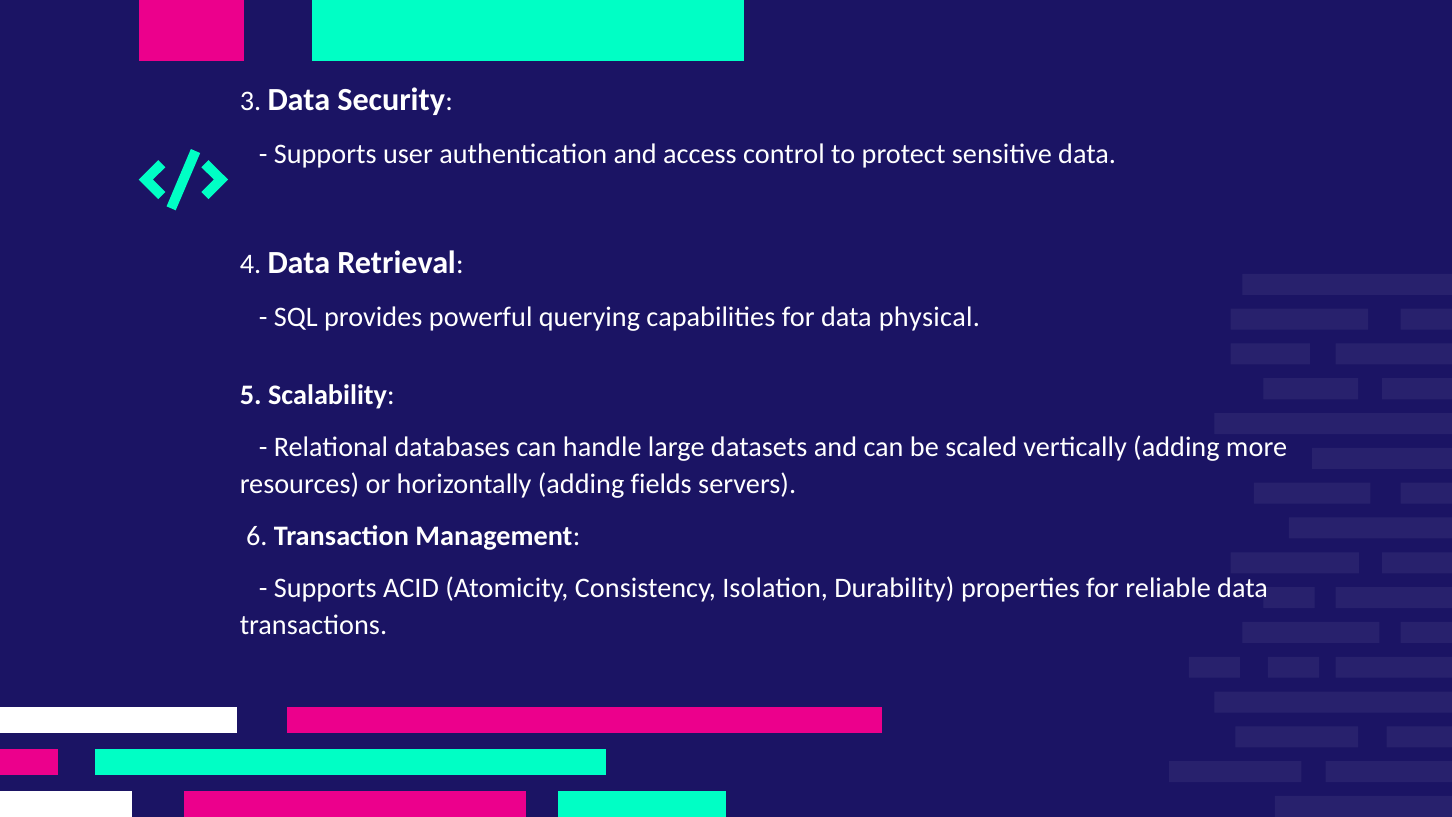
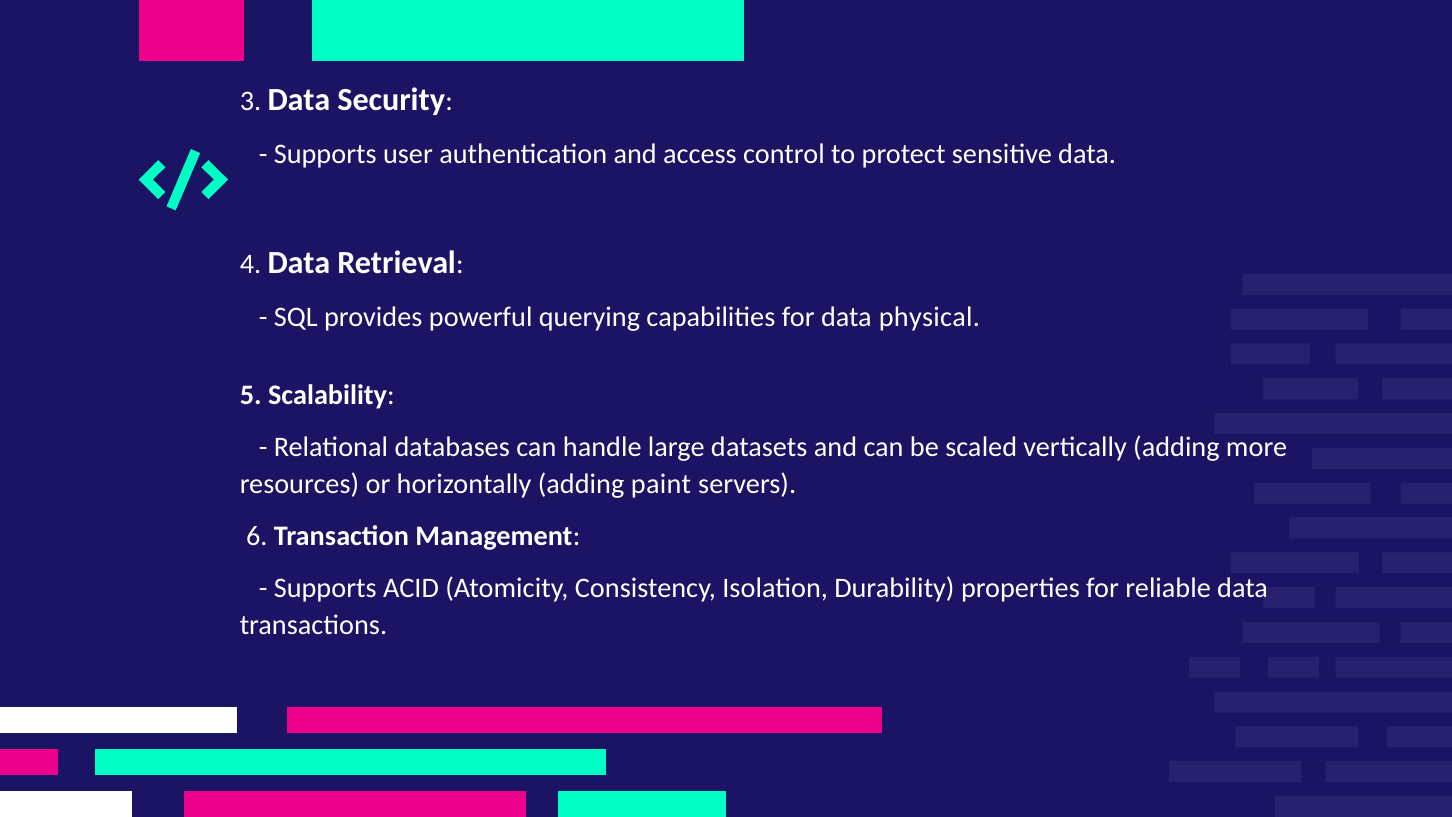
fields: fields -> paint
